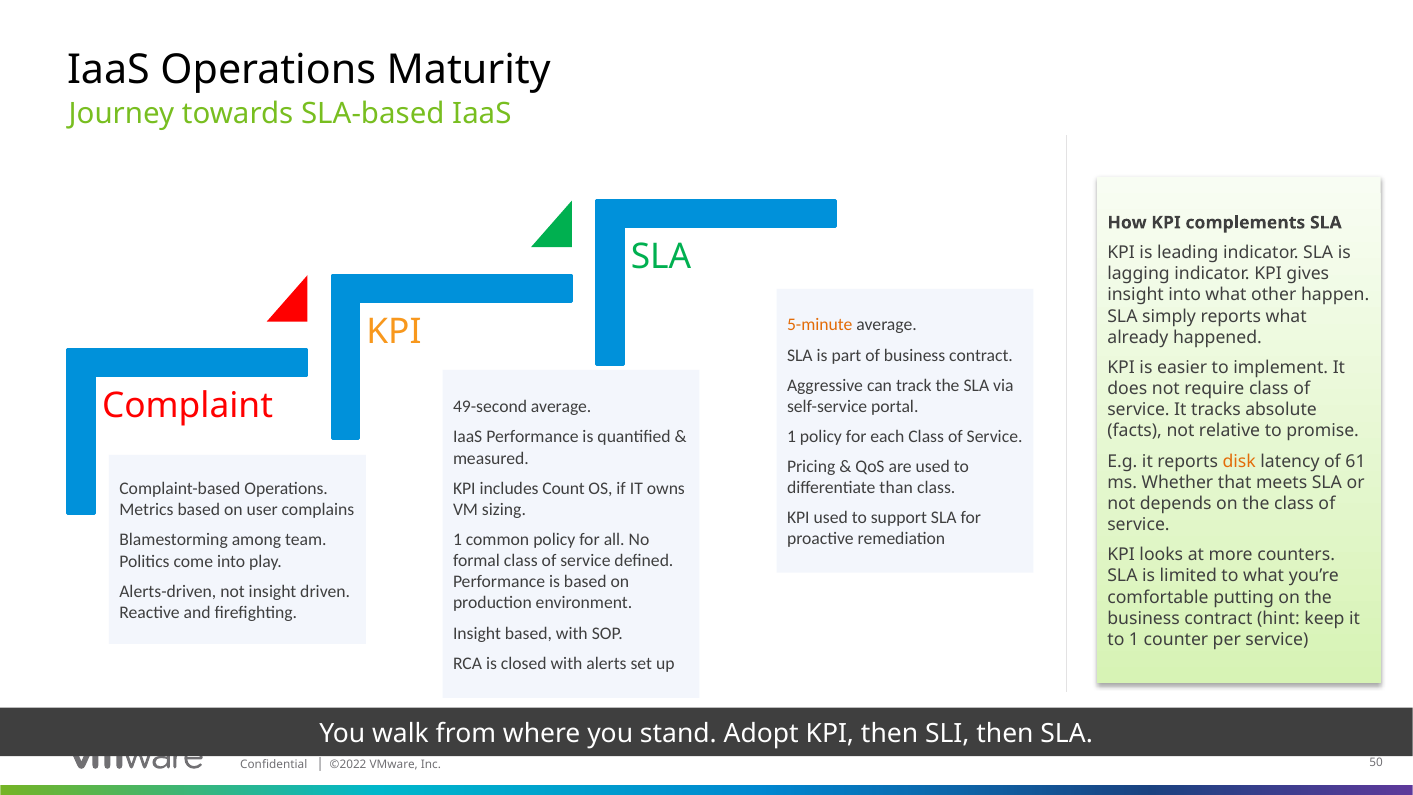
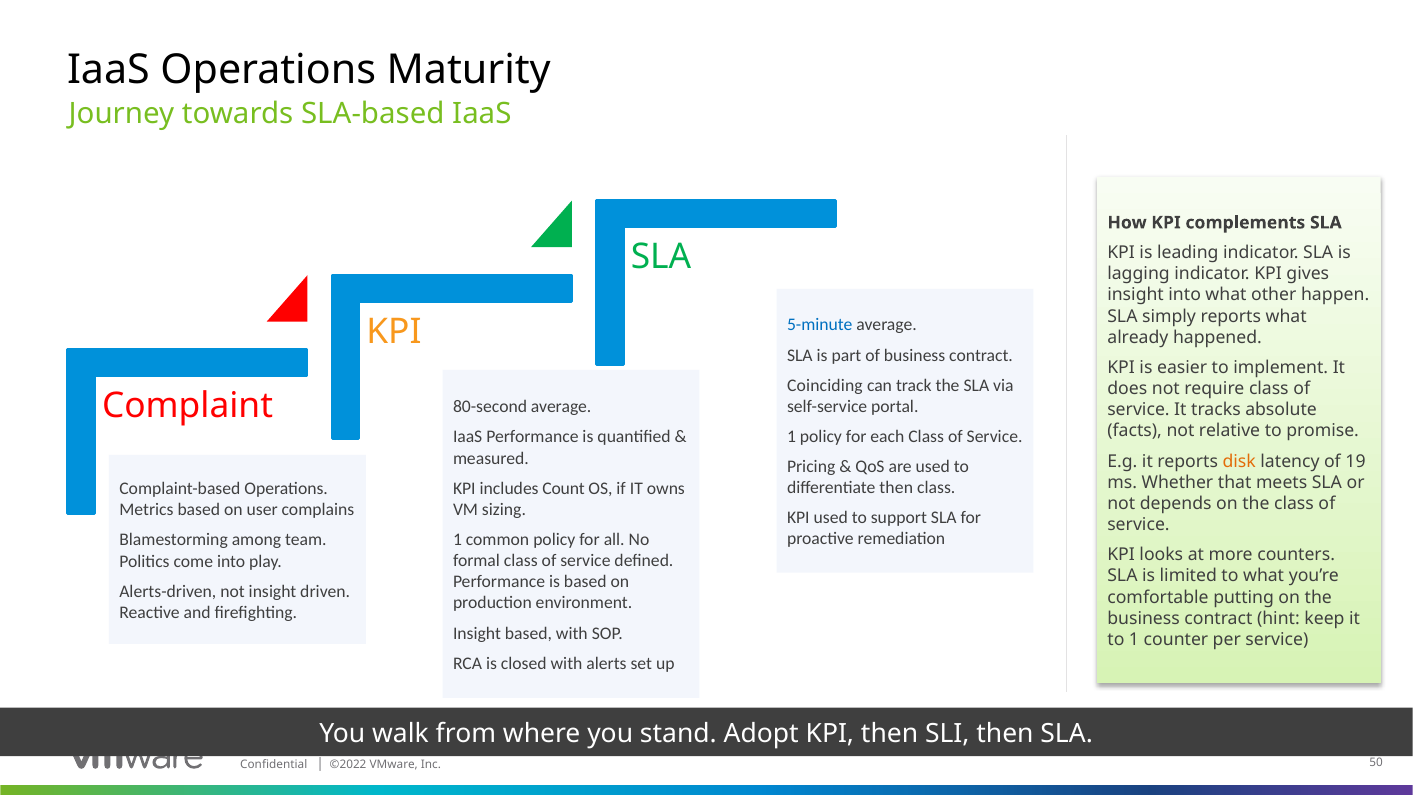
5-minute colour: orange -> blue
Aggressive: Aggressive -> Coinciding
49-second: 49-second -> 80-second
61: 61 -> 19
differentiate than: than -> then
